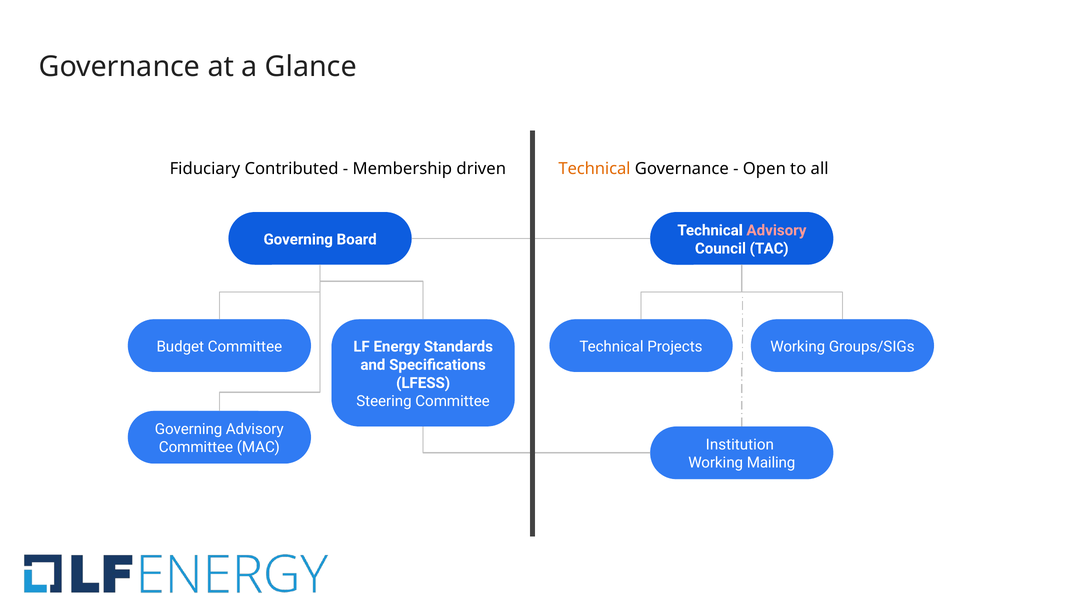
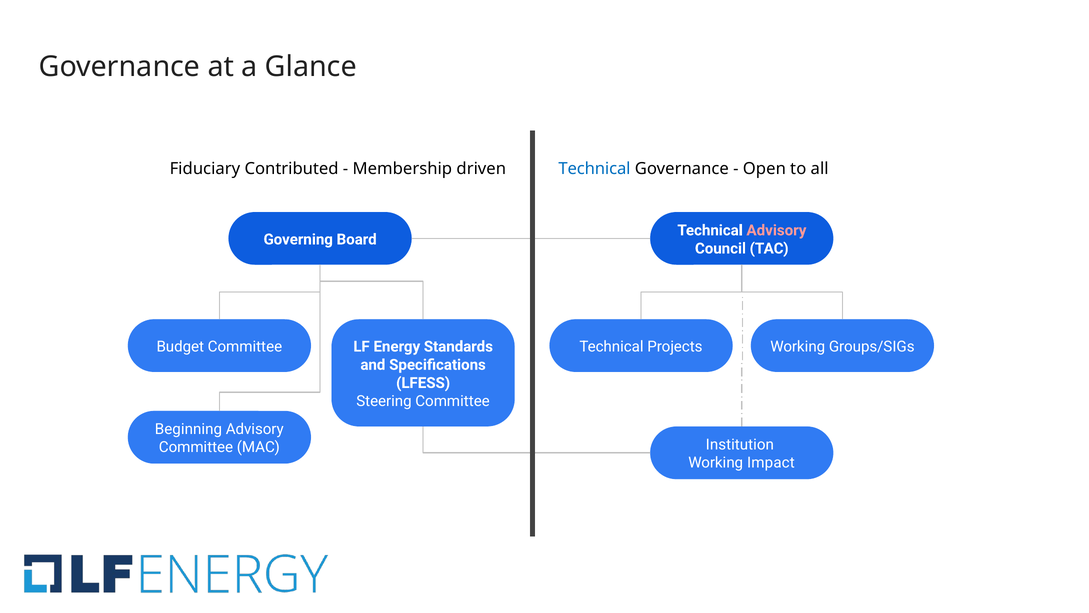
Technical at (594, 169) colour: orange -> blue
Governing at (189, 429): Governing -> Beginning
Mailing: Mailing -> Impact
